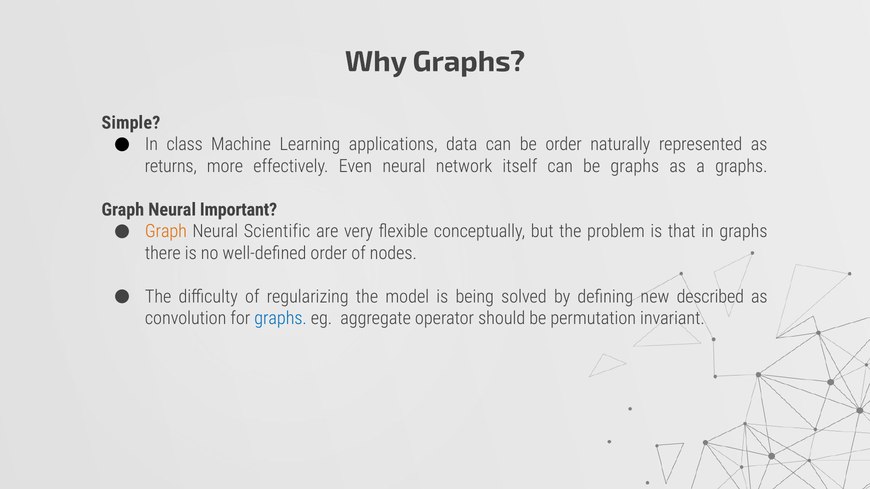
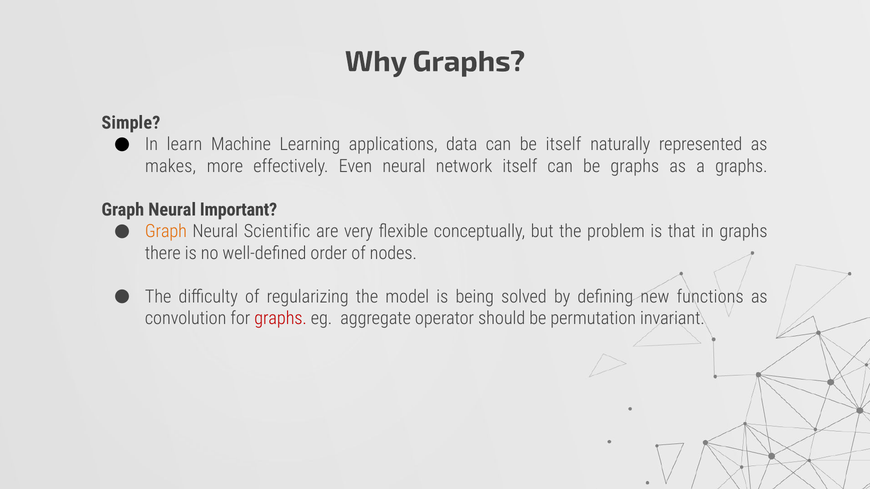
class: class -> learn
be order: order -> itself
returns: returns -> makes
described: described -> functions
graphs at (281, 319) colour: blue -> red
